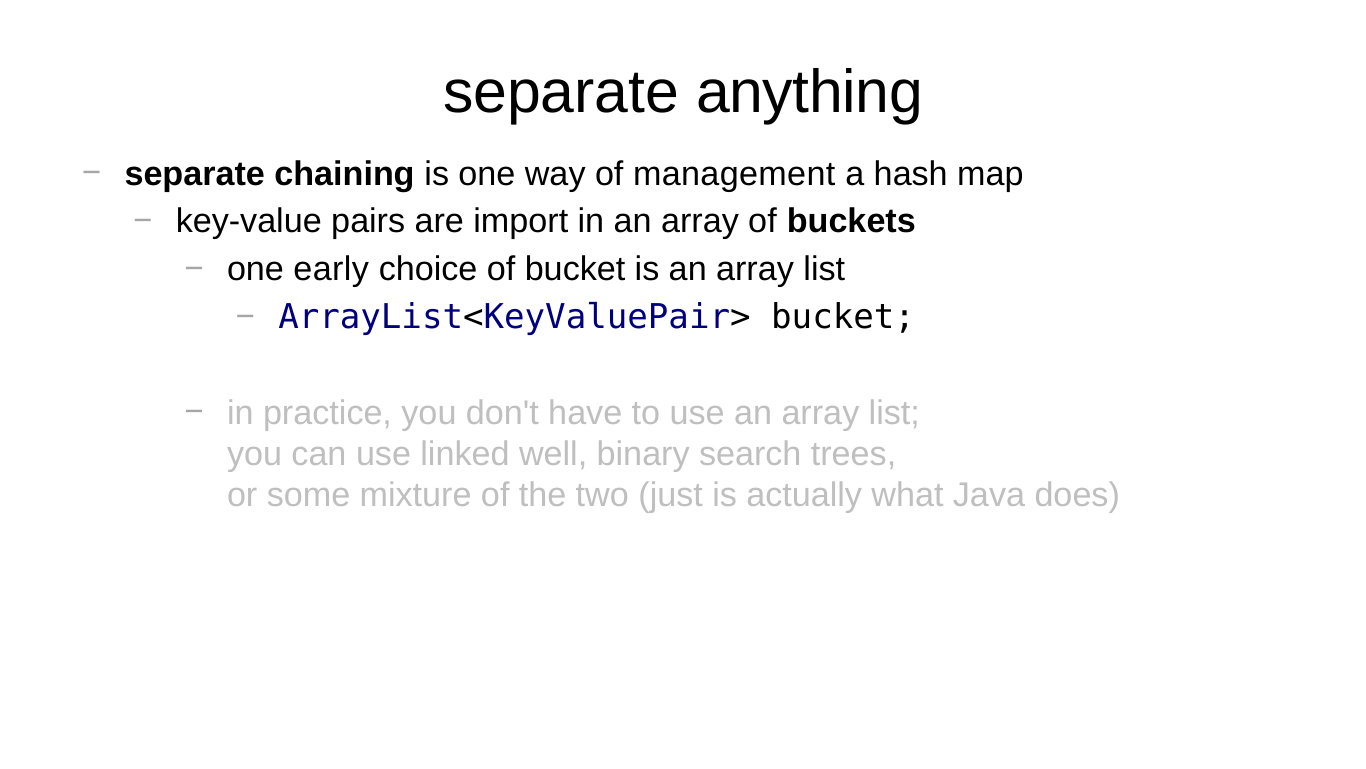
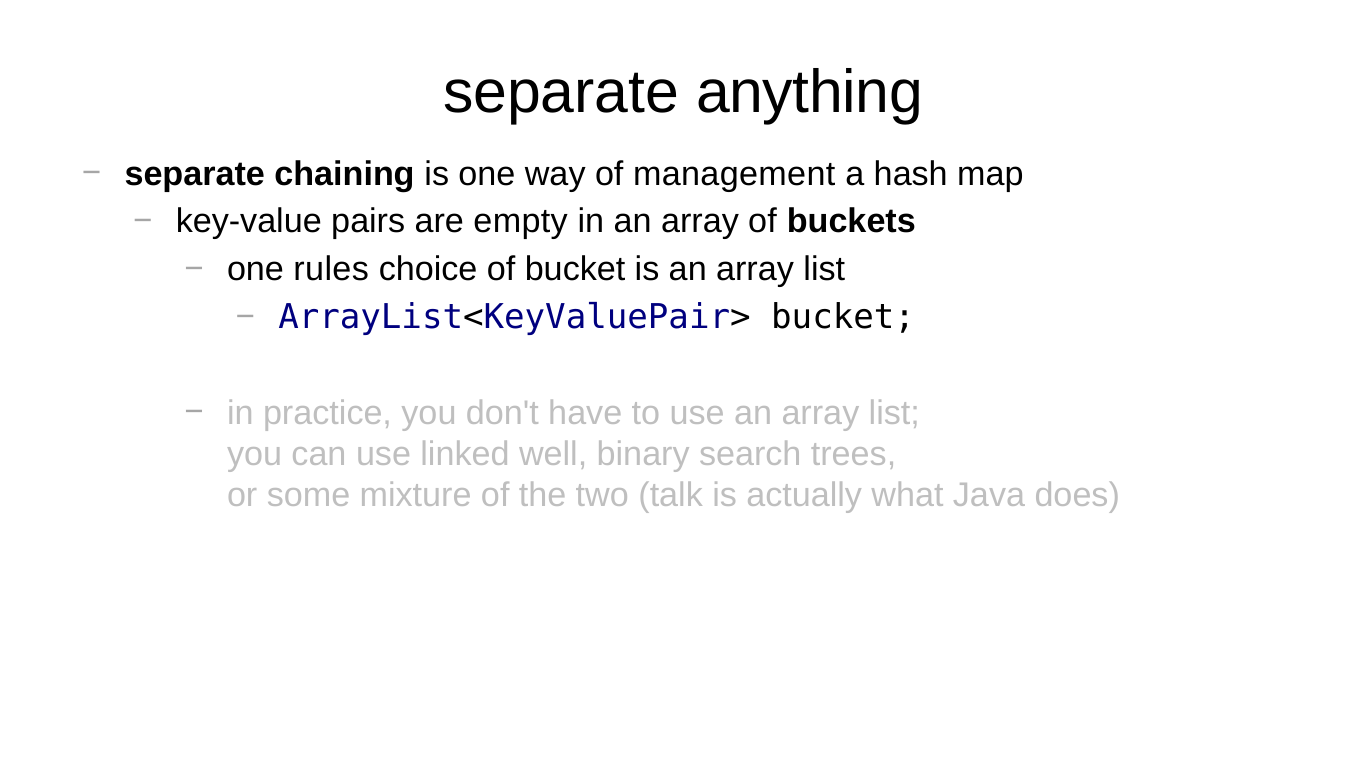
import: import -> empty
early: early -> rules
just: just -> talk
